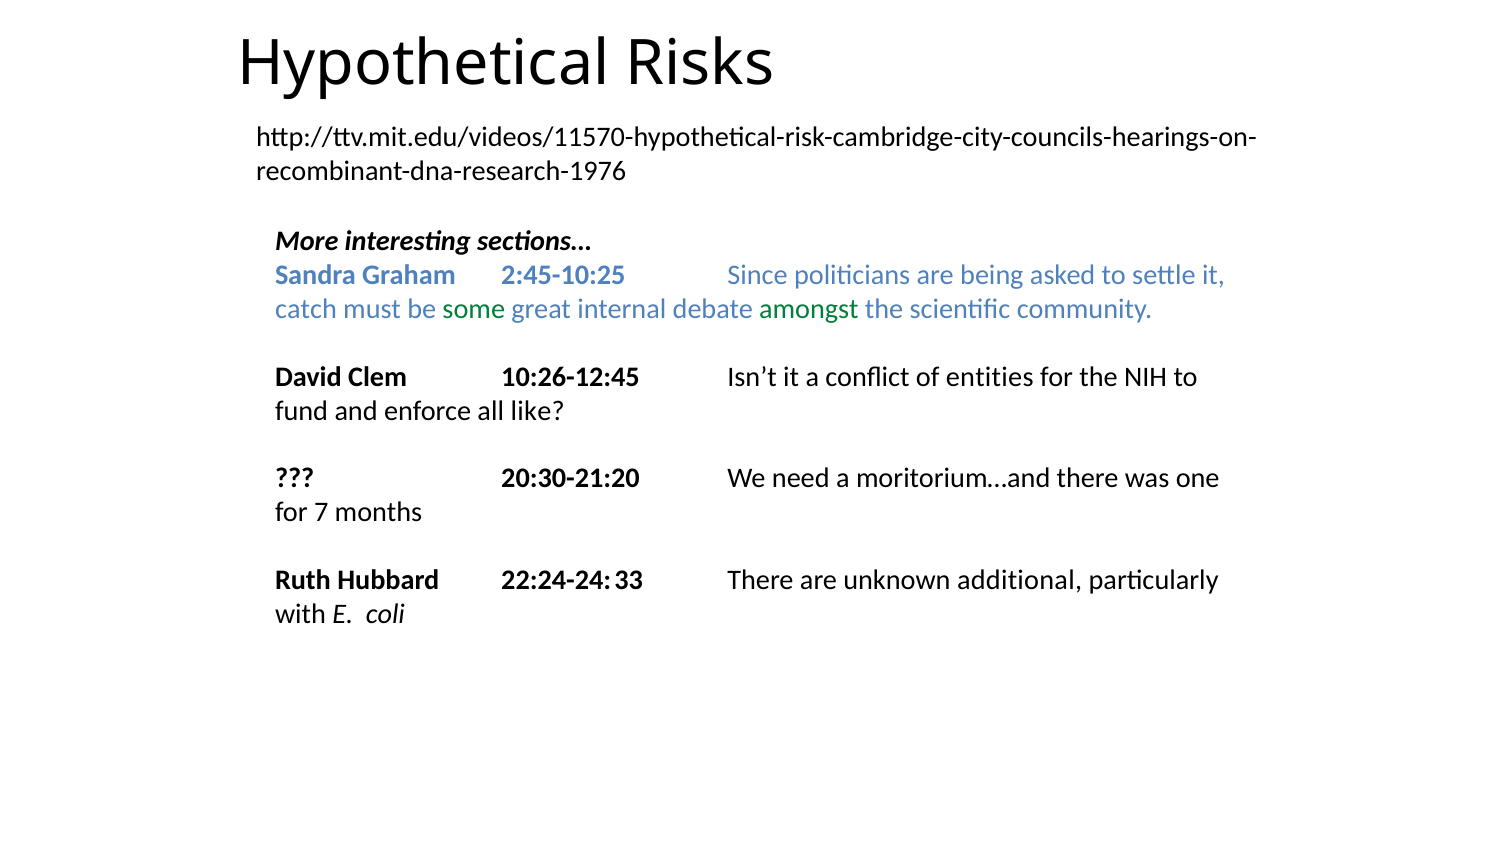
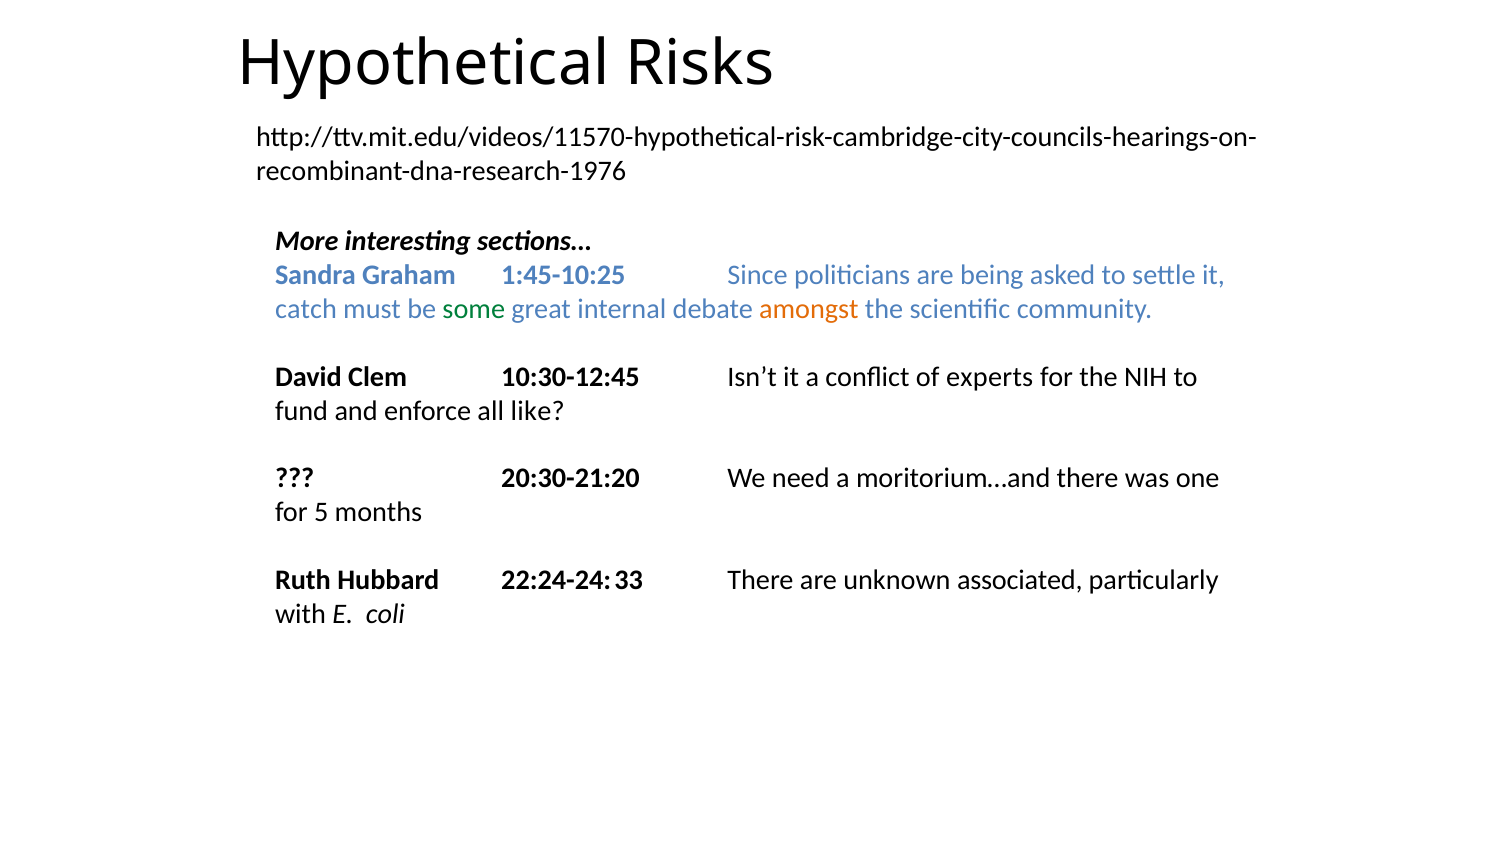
2:45-10:25: 2:45-10:25 -> 1:45-10:25
amongst colour: green -> orange
10:26-12:45: 10:26-12:45 -> 10:30-12:45
entities: entities -> experts
7: 7 -> 5
additional: additional -> associated
